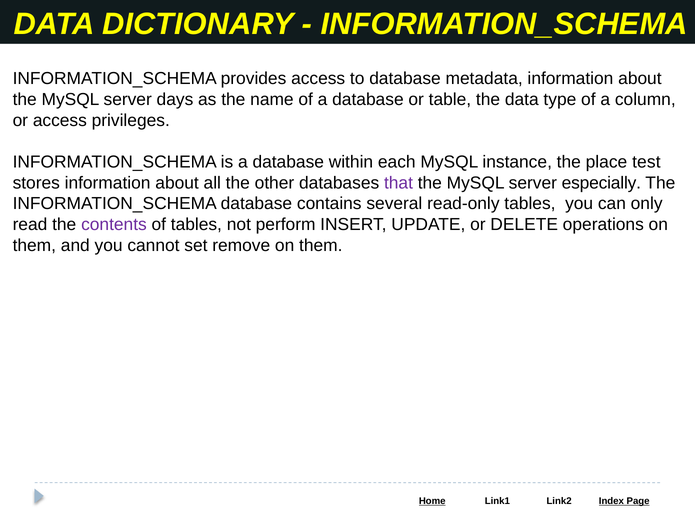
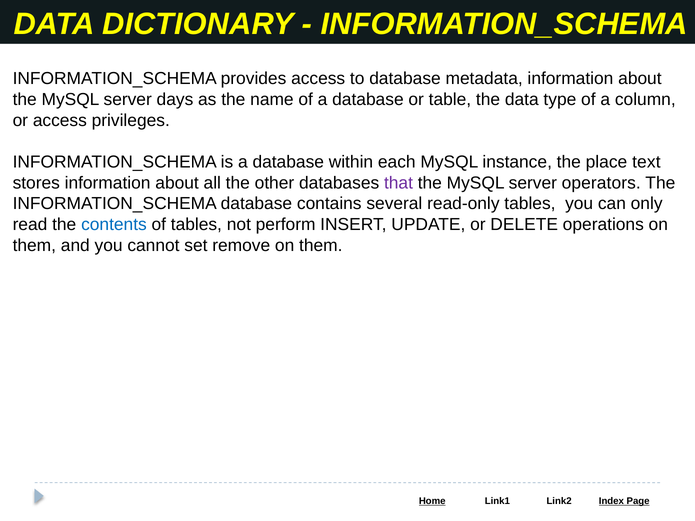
test: test -> text
especially: especially -> operators
contents colour: purple -> blue
